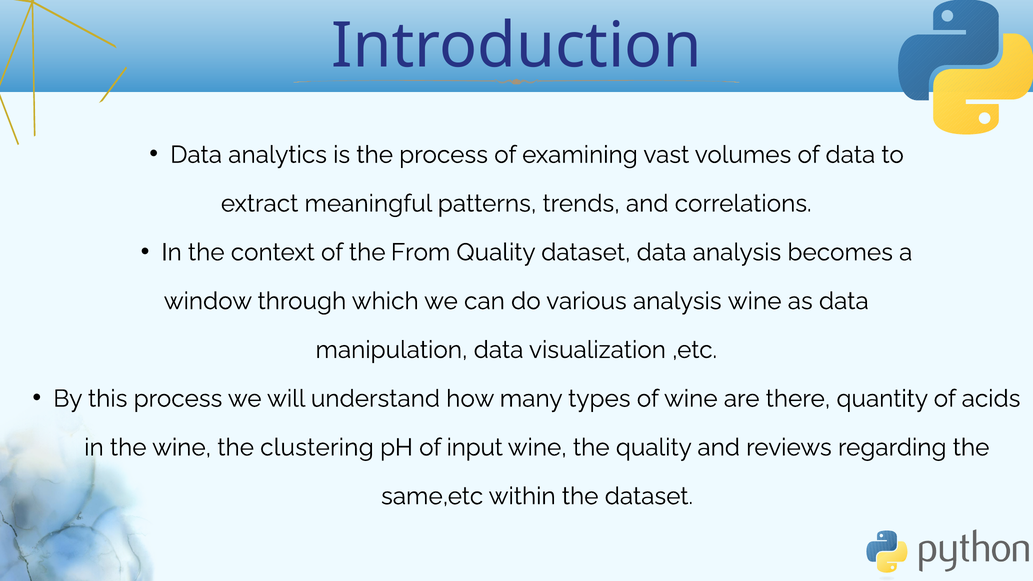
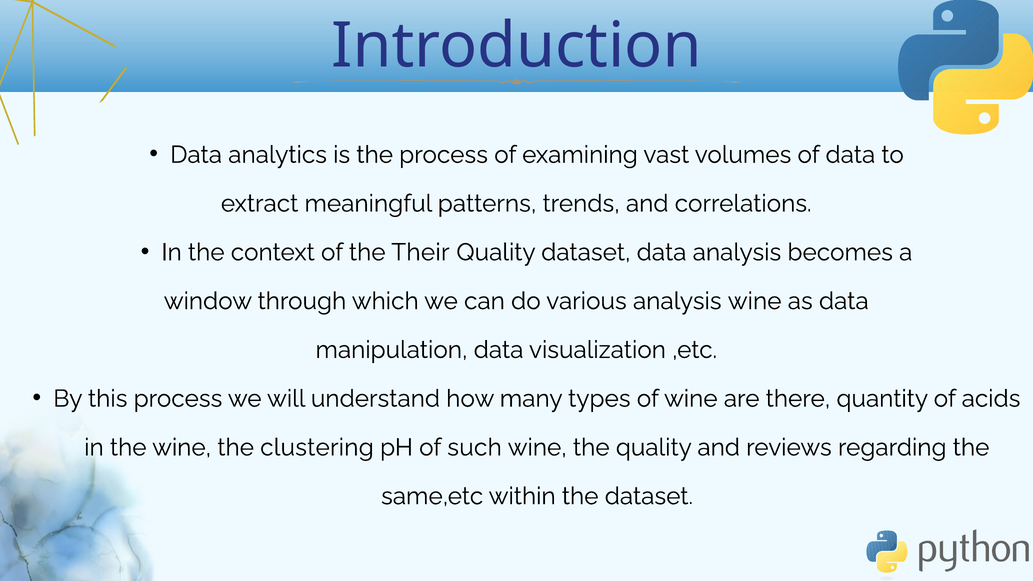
From: From -> Their
input: input -> such
